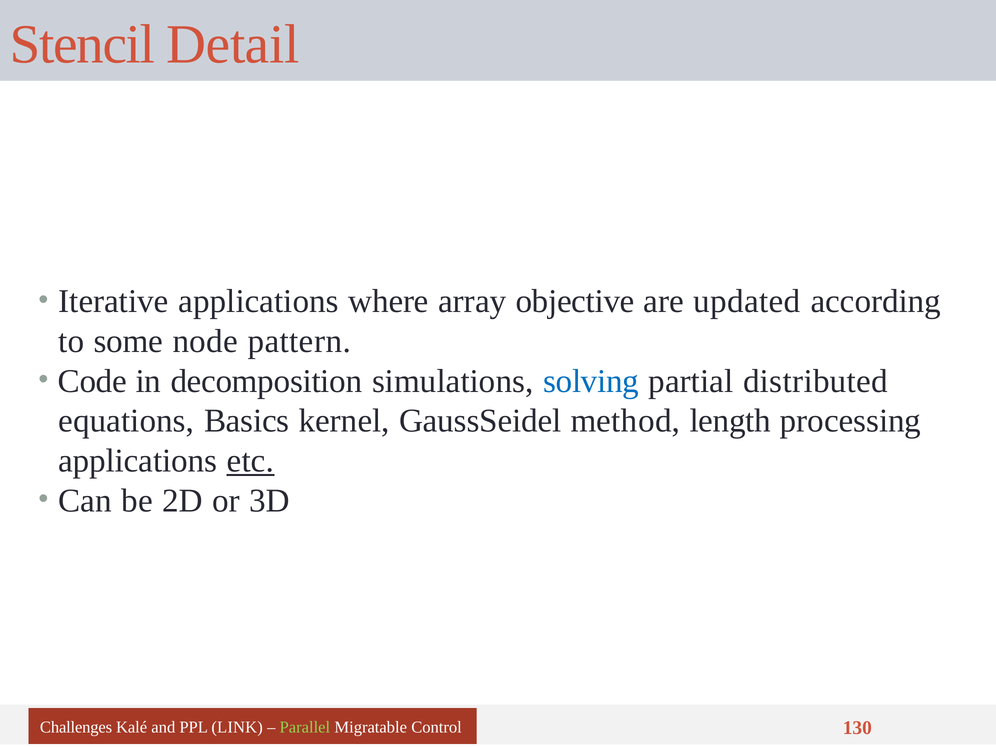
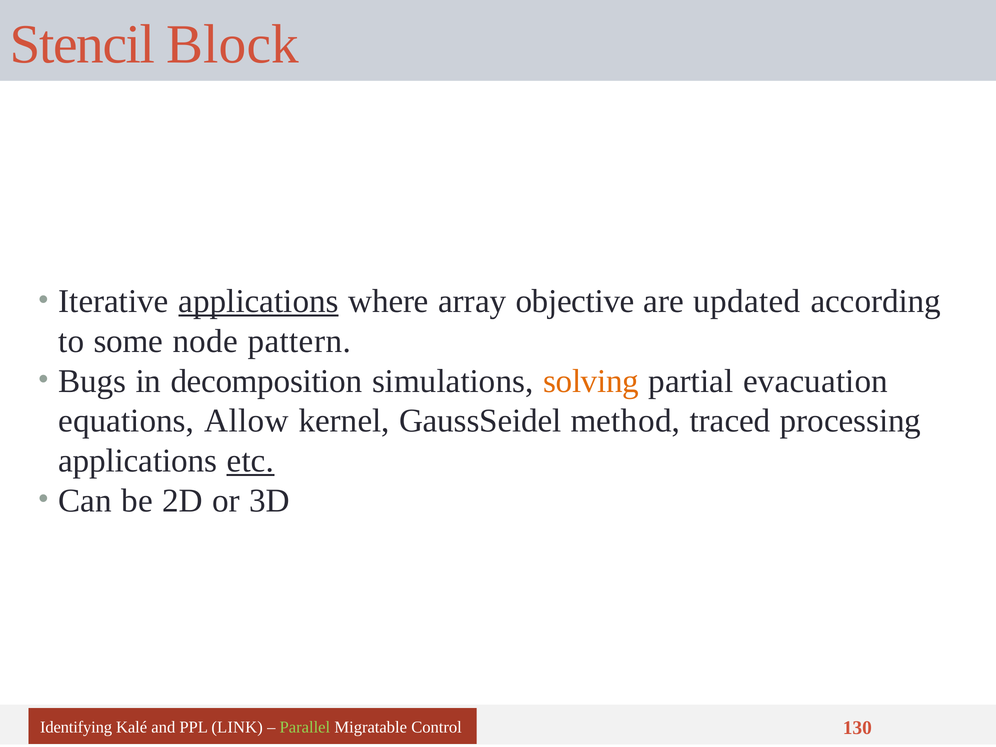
Detail: Detail -> Block
applications at (259, 301) underline: none -> present
Code: Code -> Bugs
solving colour: blue -> orange
distributed: distributed -> evacuation
Basics: Basics -> Allow
length: length -> traced
Challenges: Challenges -> Identifying
